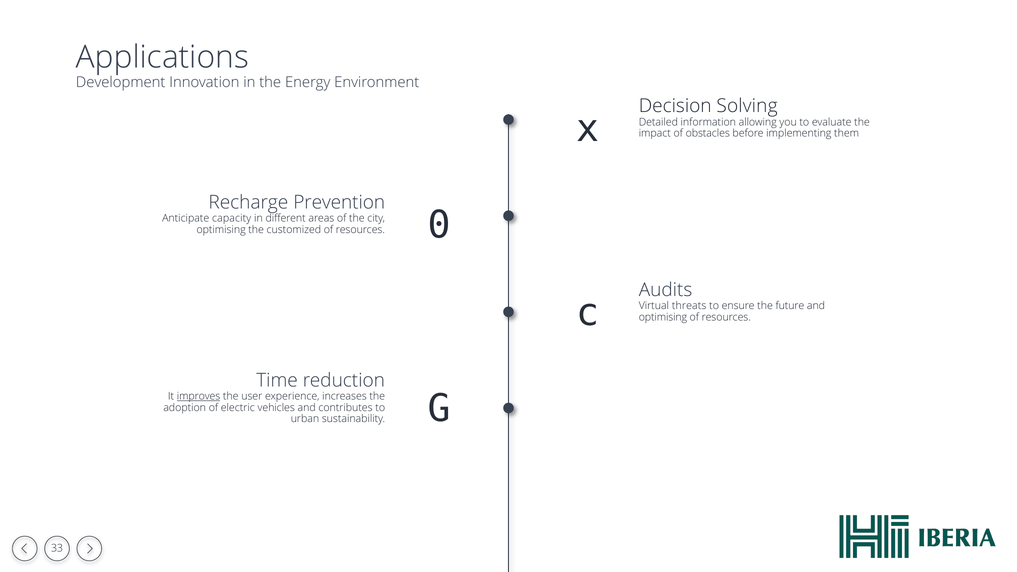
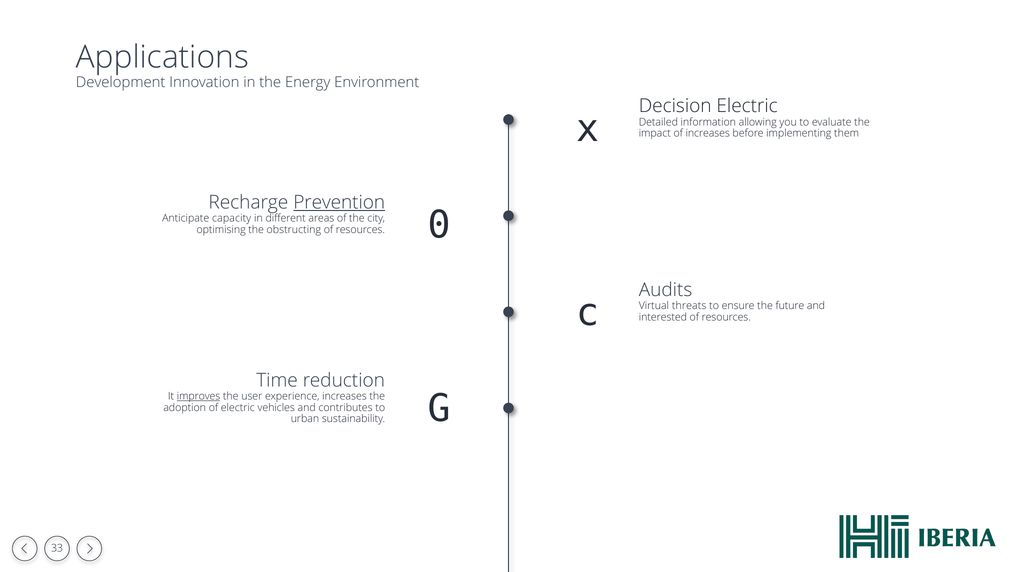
Decision Solving: Solving -> Electric
of obstacles: obstacles -> increases
Prevention underline: none -> present
customized: customized -> obstructing
optimising at (663, 317): optimising -> interested
